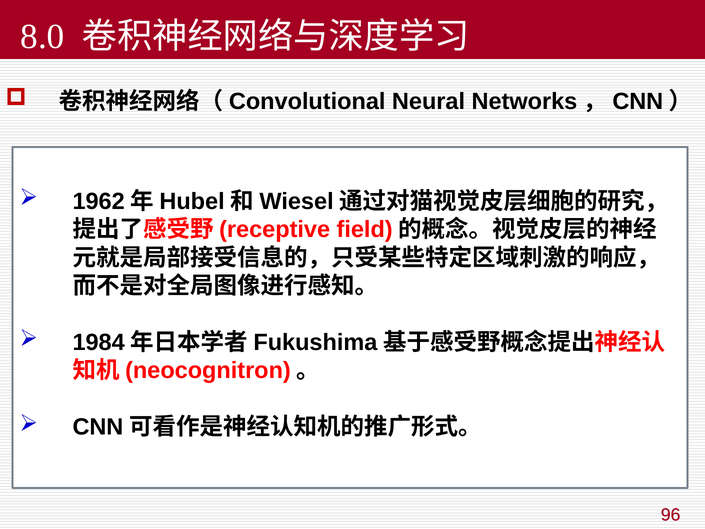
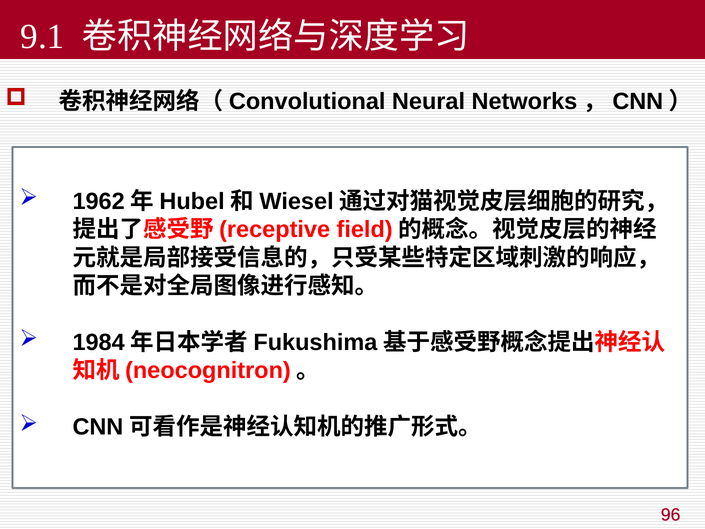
8.0: 8.0 -> 9.1
